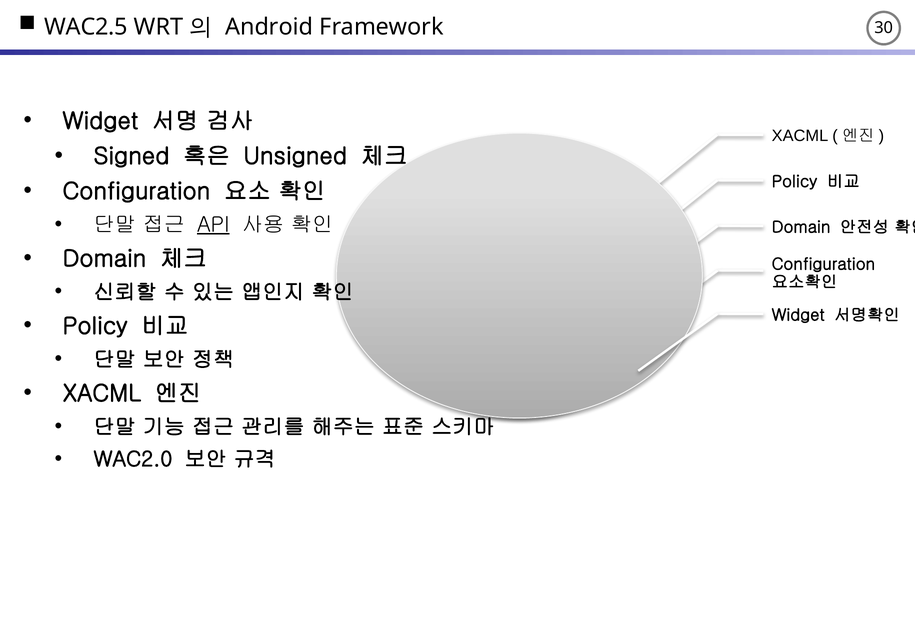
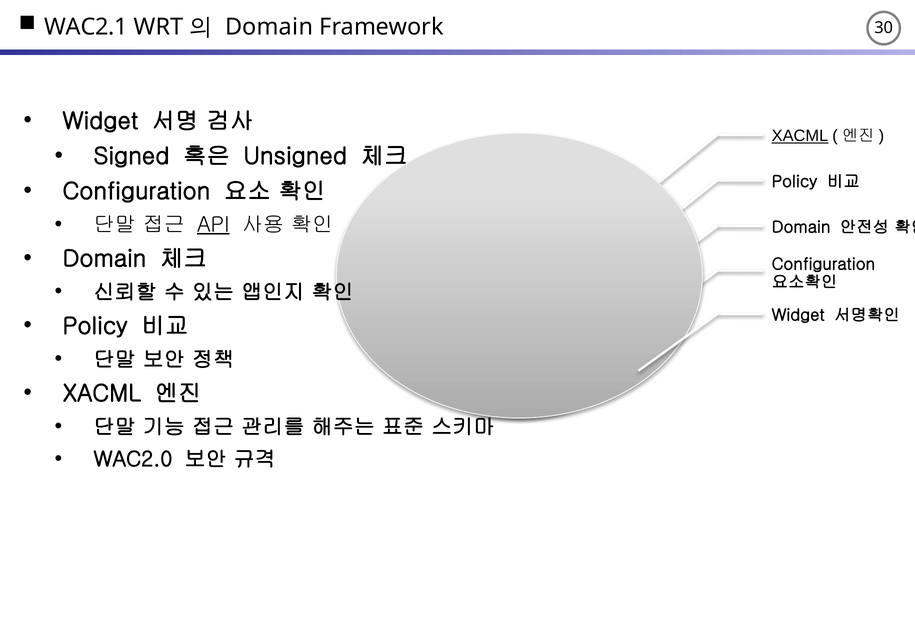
WAC2.5: WAC2.5 -> WAC2.1
Android at (269, 27): Android -> Domain
XACML at (800, 136) underline: none -> present
